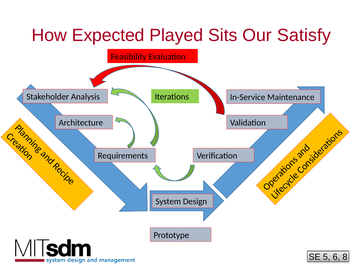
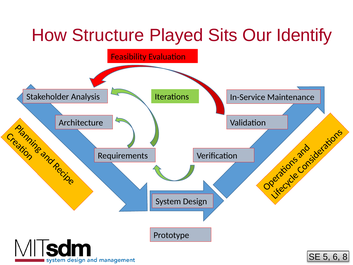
Expected: Expected -> Structure
Satisfy: Satisfy -> Identify
